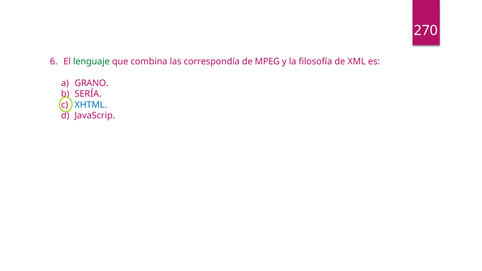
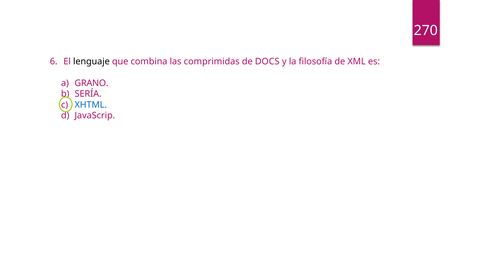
lenguaje colour: green -> black
correspondía: correspondía -> comprimidas
MPEG: MPEG -> DOCS
